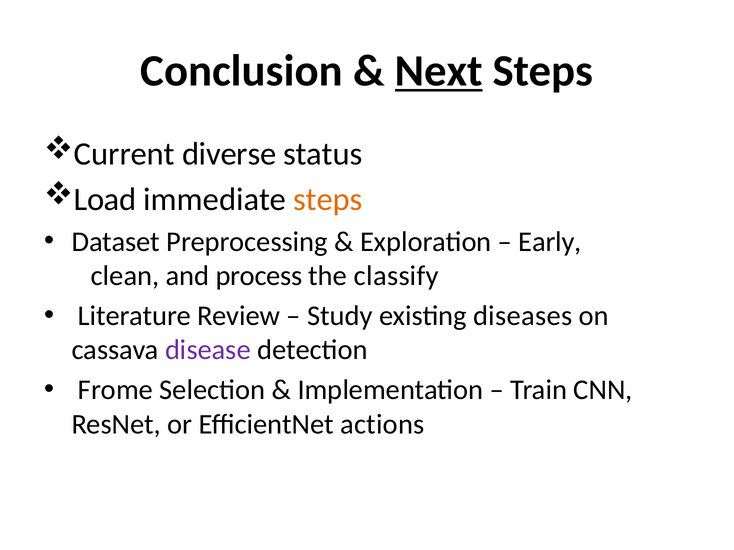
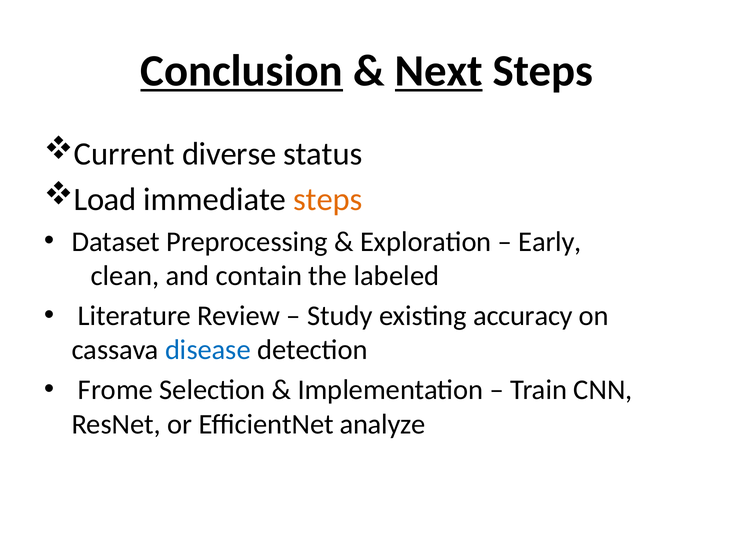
Conclusion underline: none -> present
process: process -> contain
classify: classify -> labeled
diseases: diseases -> accuracy
disease colour: purple -> blue
actions: actions -> analyze
